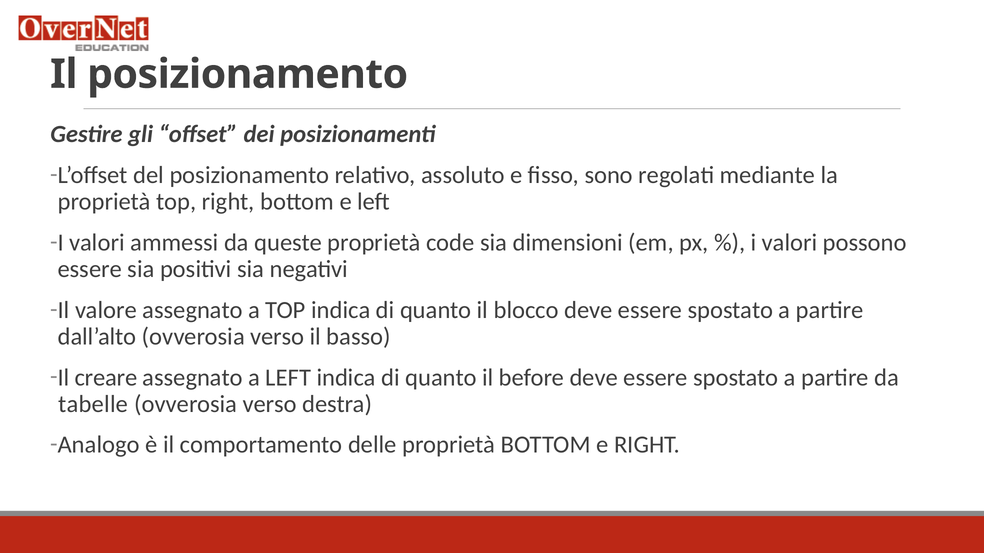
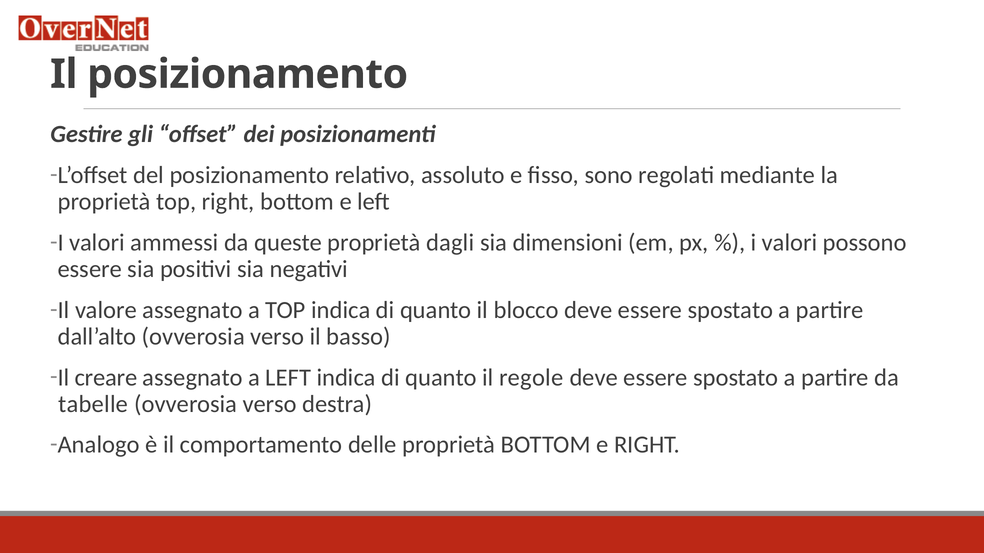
code: code -> dagli
before: before -> regole
